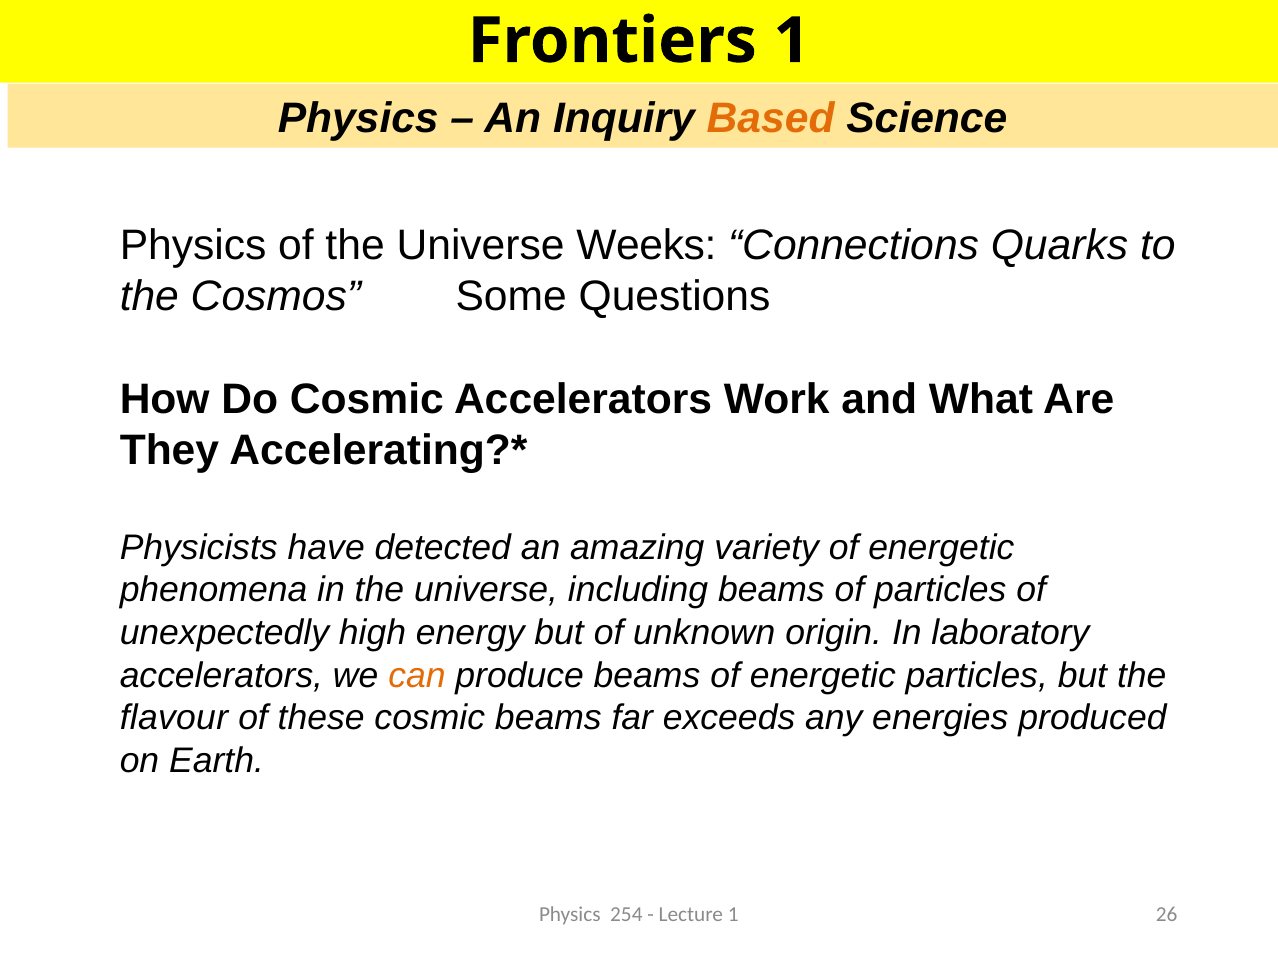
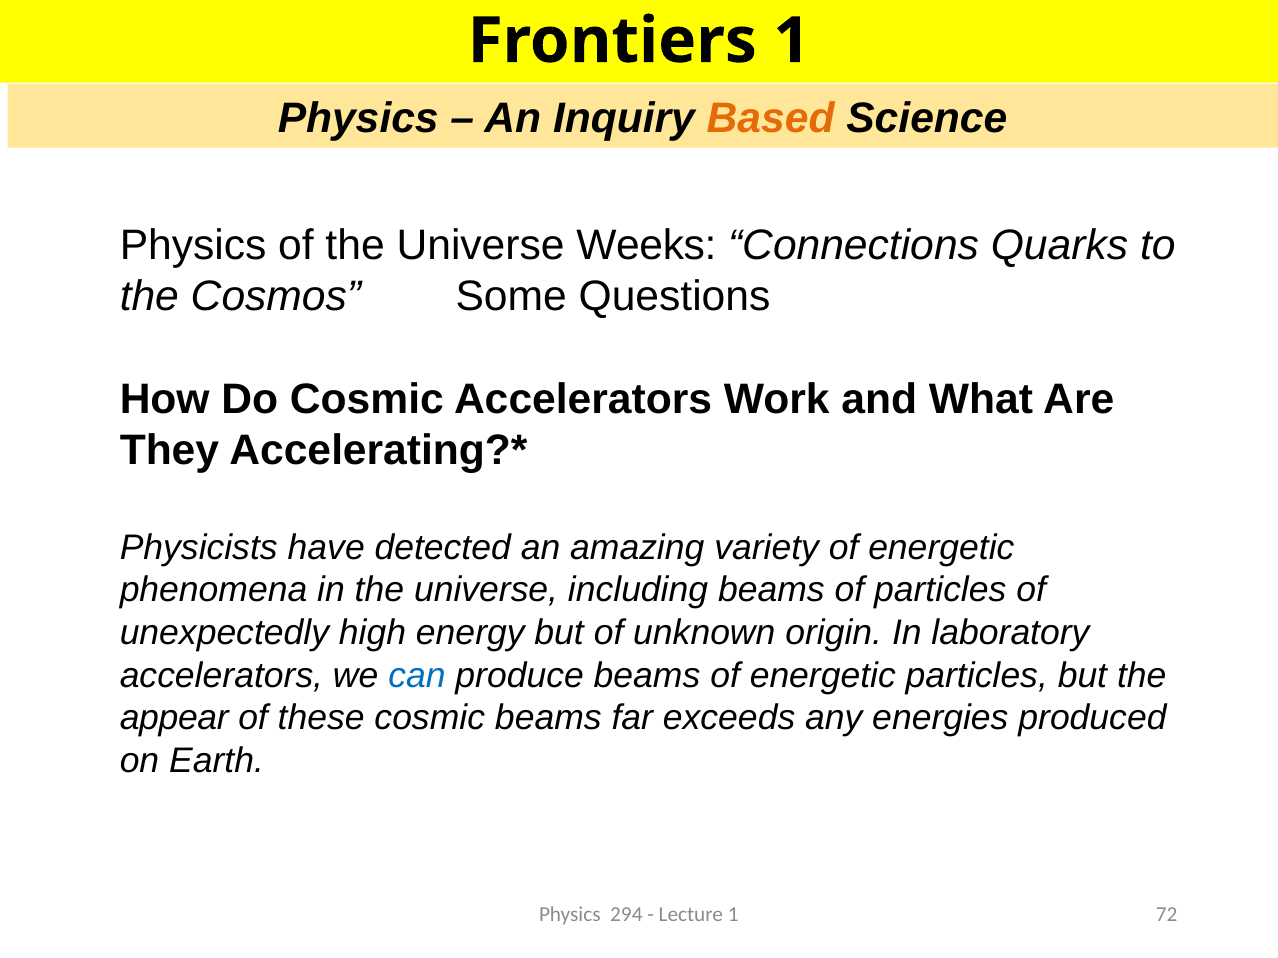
can colour: orange -> blue
flavour: flavour -> appear
254: 254 -> 294
26: 26 -> 72
